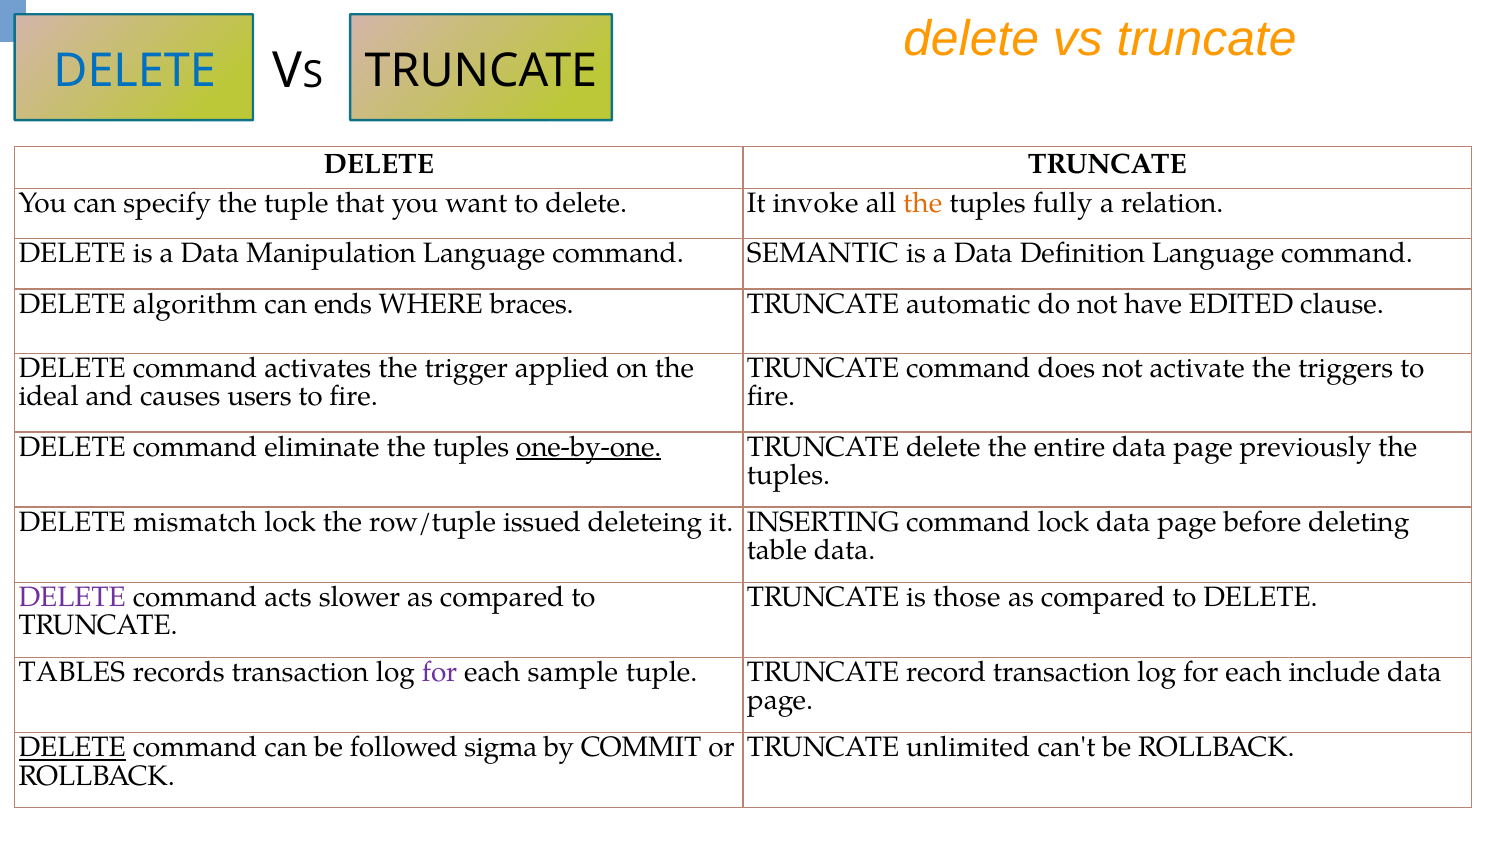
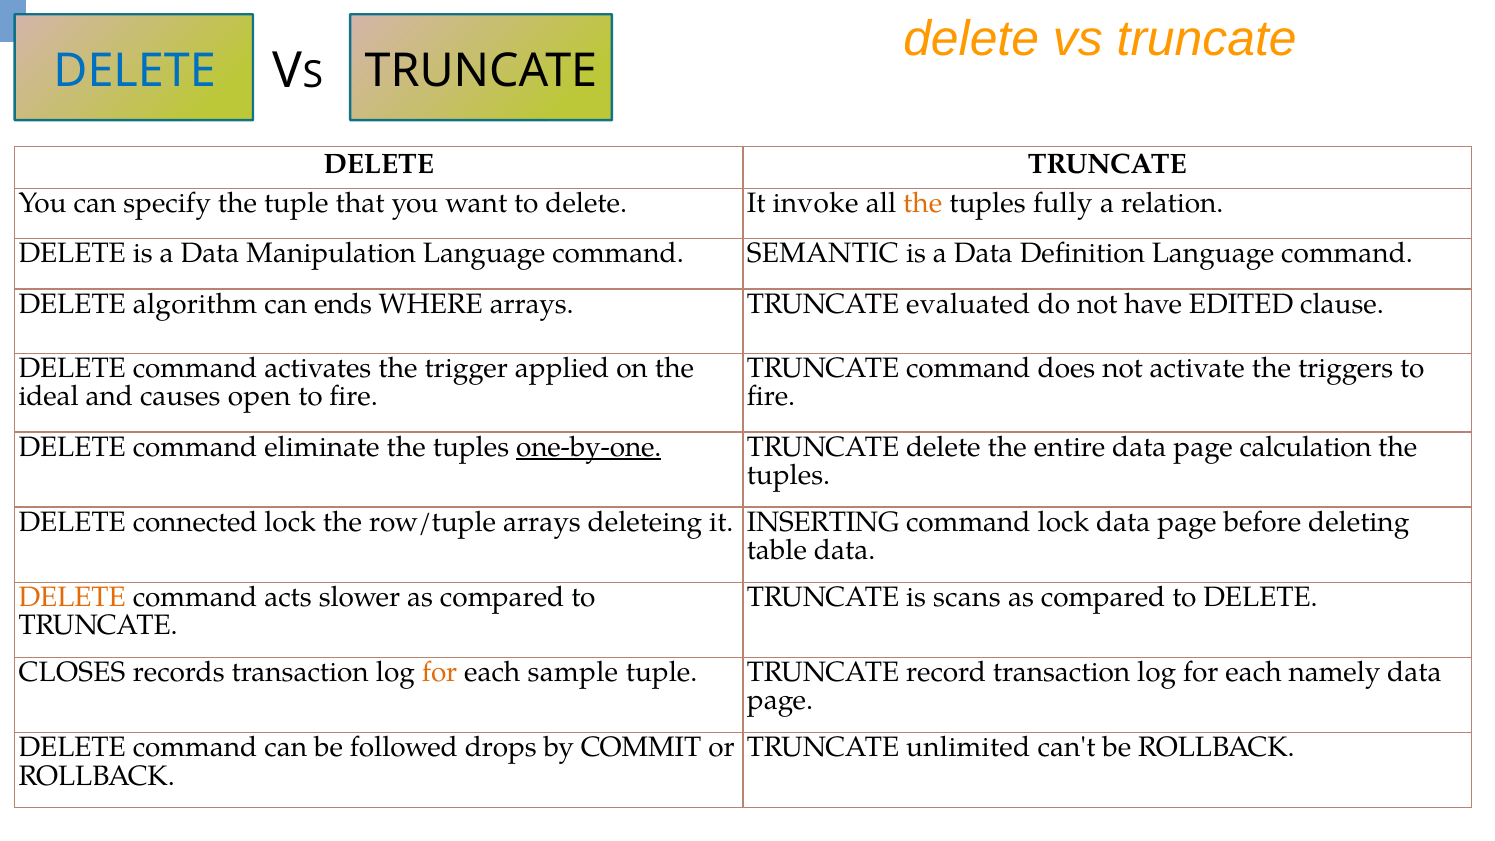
WHERE braces: braces -> arrays
automatic: automatic -> evaluated
users: users -> open
previously: previously -> calculation
mismatch: mismatch -> connected
row/tuple issued: issued -> arrays
DELETE at (72, 597) colour: purple -> orange
those: those -> scans
TABLES: TABLES -> CLOSES
for at (440, 672) colour: purple -> orange
include: include -> namely
DELETE at (72, 748) underline: present -> none
sigma: sigma -> drops
